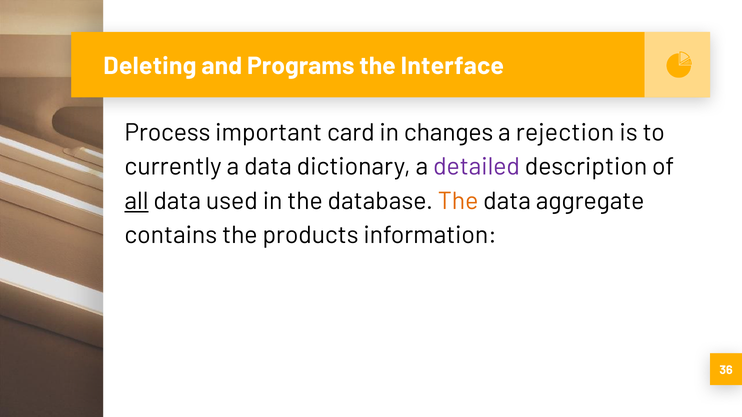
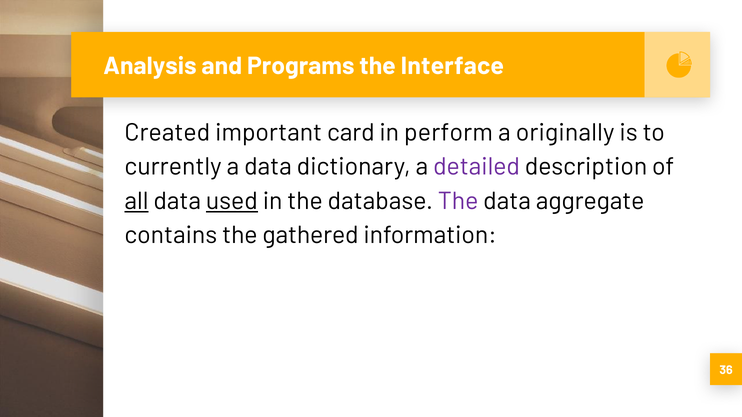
Deleting: Deleting -> Analysis
Process: Process -> Created
changes: changes -> perform
rejection: rejection -> originally
used underline: none -> present
The at (458, 201) colour: orange -> purple
products: products -> gathered
